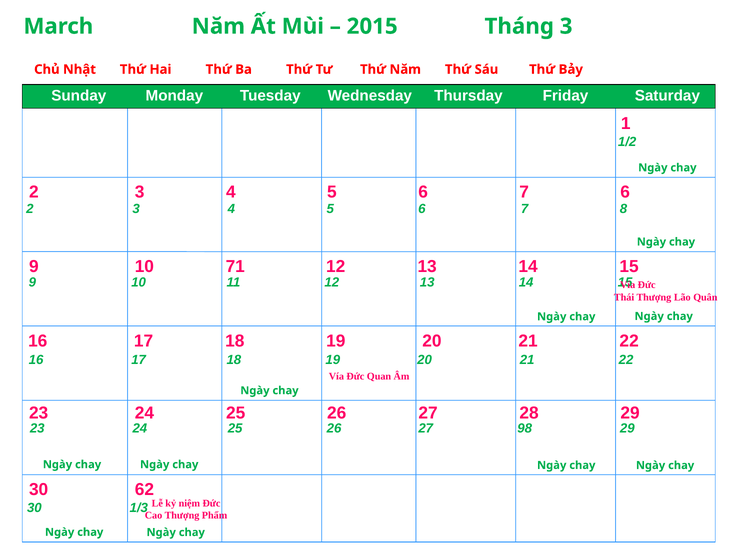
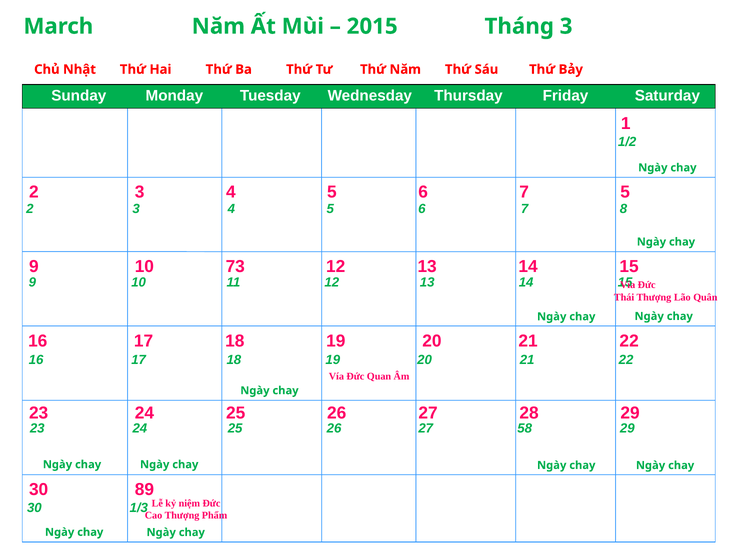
7 6: 6 -> 5
71: 71 -> 73
98: 98 -> 58
62: 62 -> 89
